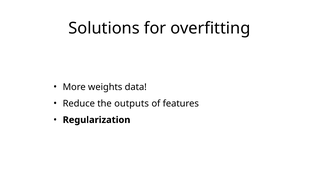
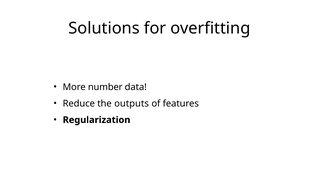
weights: weights -> number
